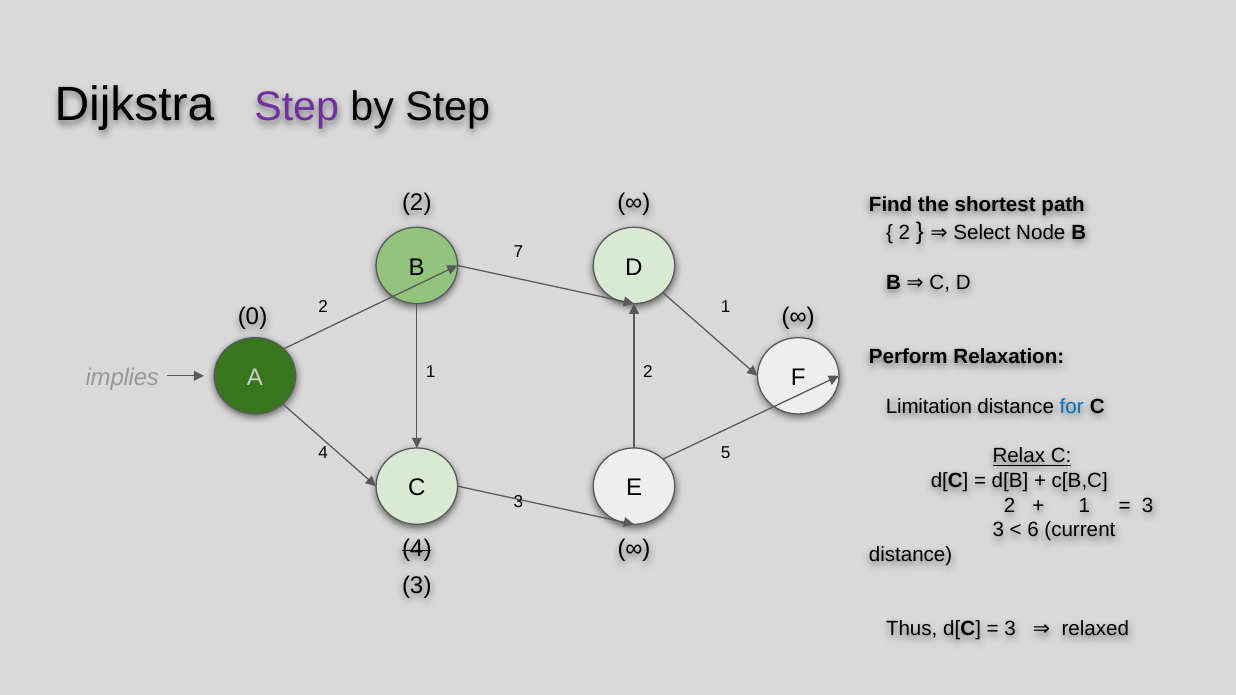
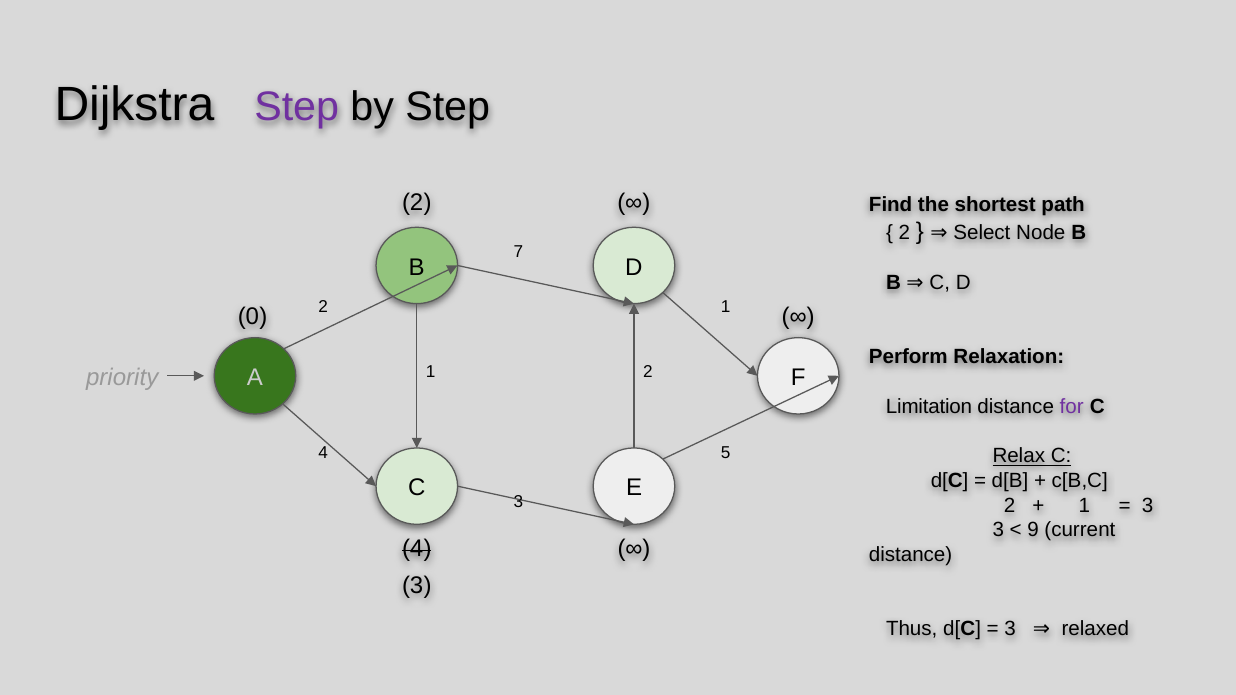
implies: implies -> priority
for colour: blue -> purple
6: 6 -> 9
